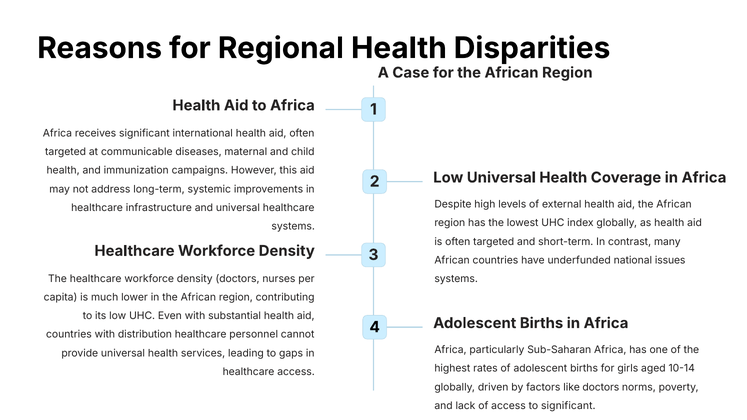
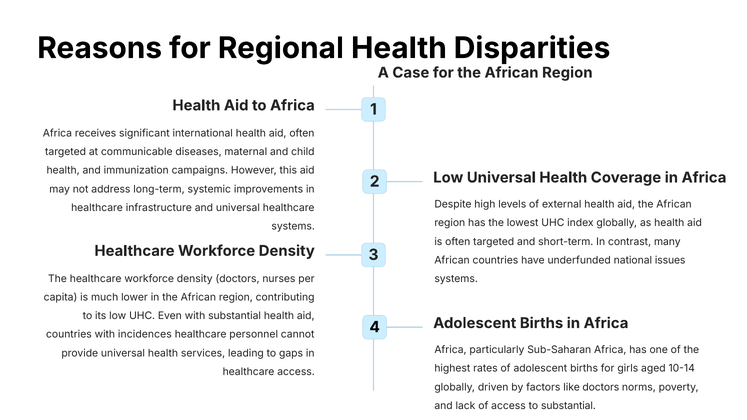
distribution: distribution -> incidences
to significant: significant -> substantial
